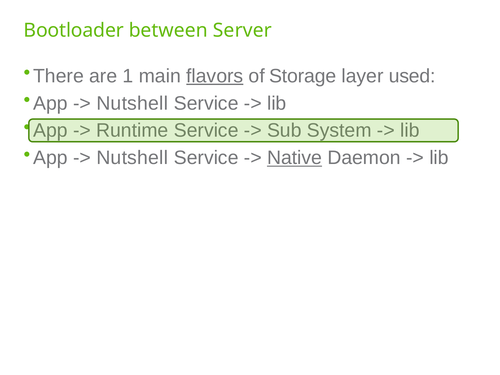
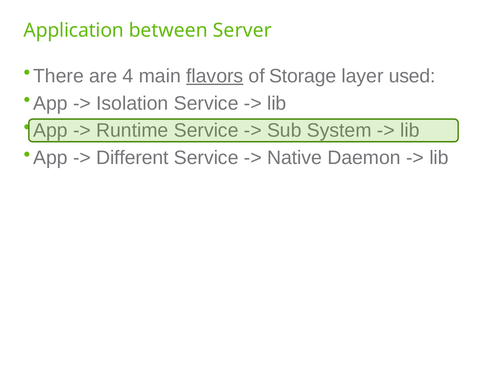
Bootloader: Bootloader -> Application
1: 1 -> 4
Nutshell at (132, 103): Nutshell -> Isolation
Nutshell at (132, 158): Nutshell -> Different
Native underline: present -> none
